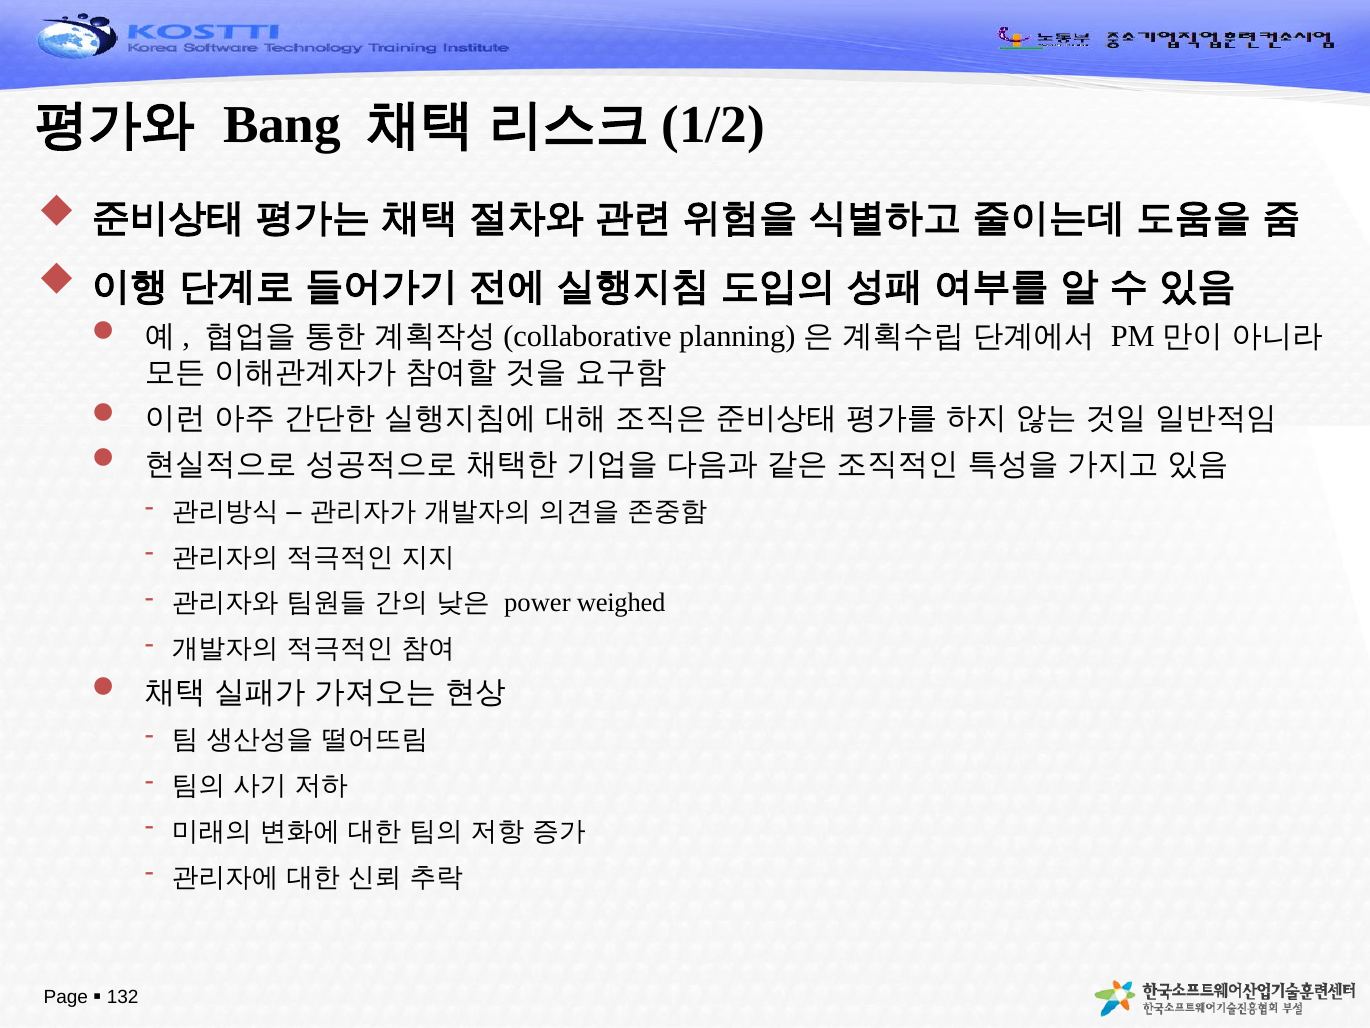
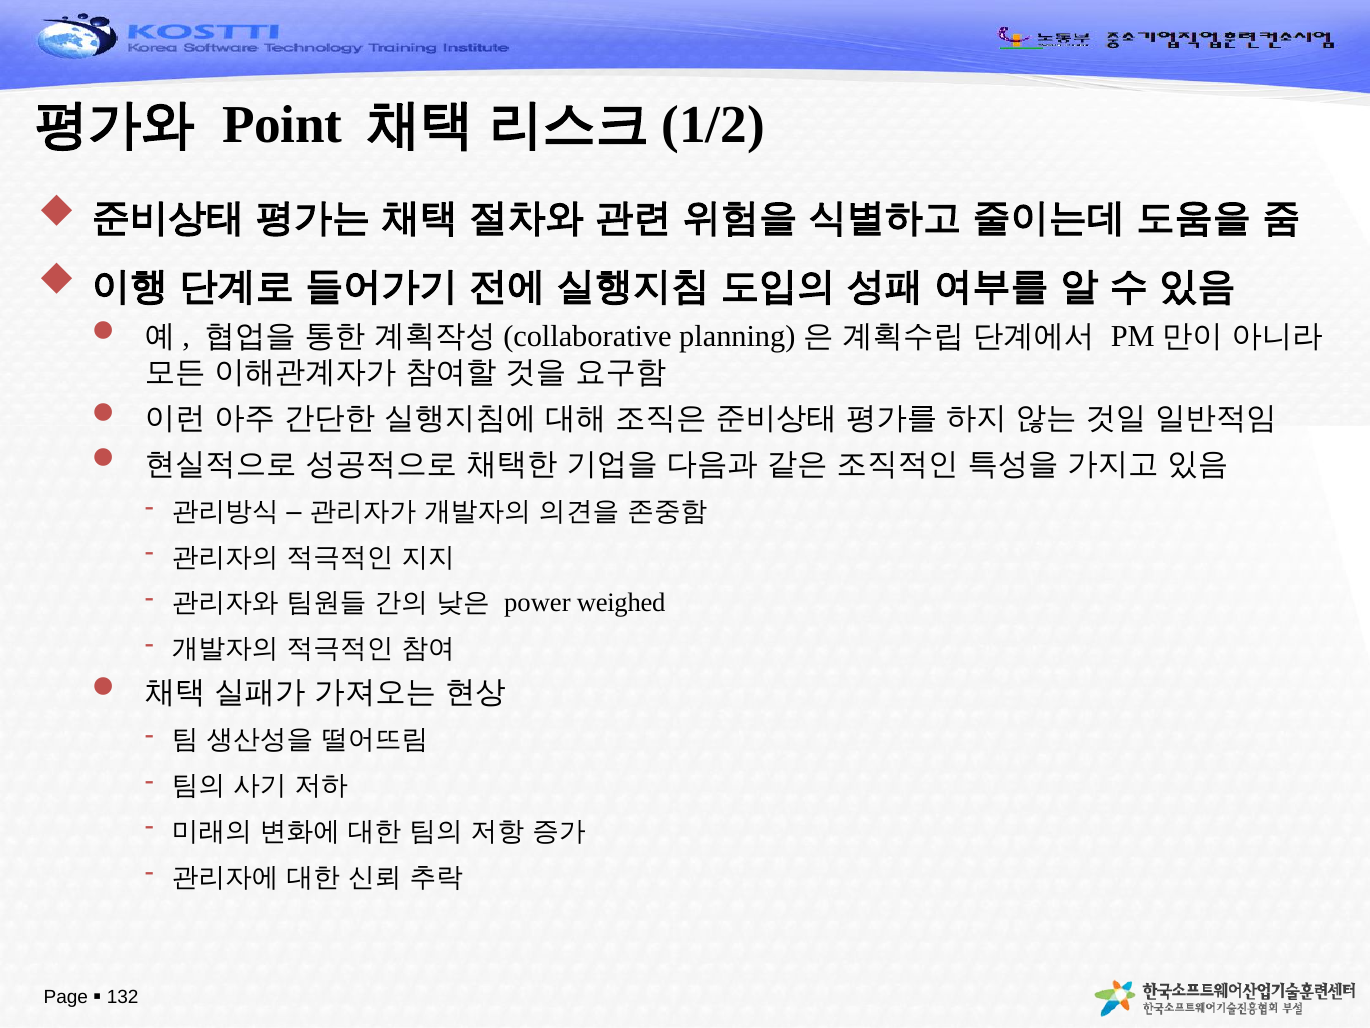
Bang: Bang -> Point
